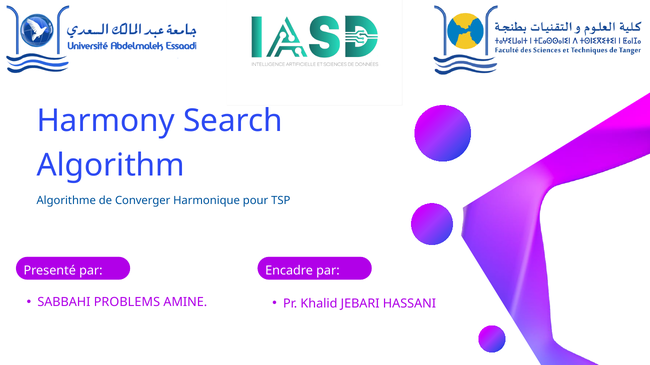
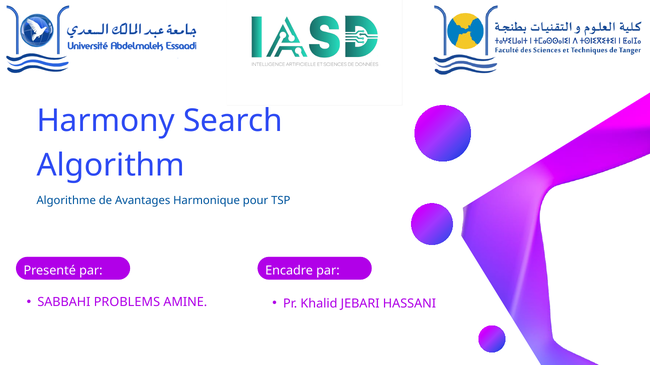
Converger: Converger -> Avantages
